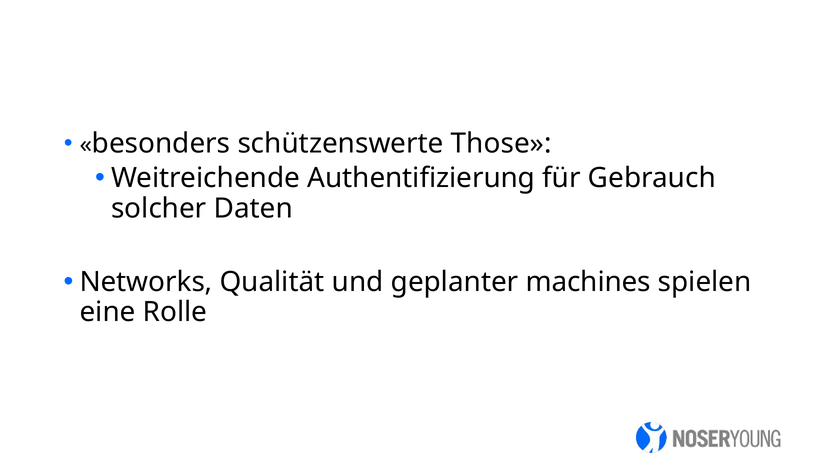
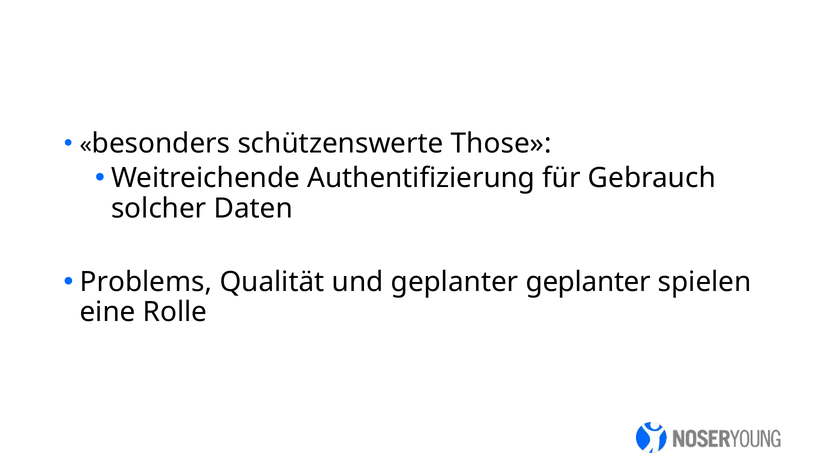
Networks: Networks -> Problems
geplanter machines: machines -> geplanter
